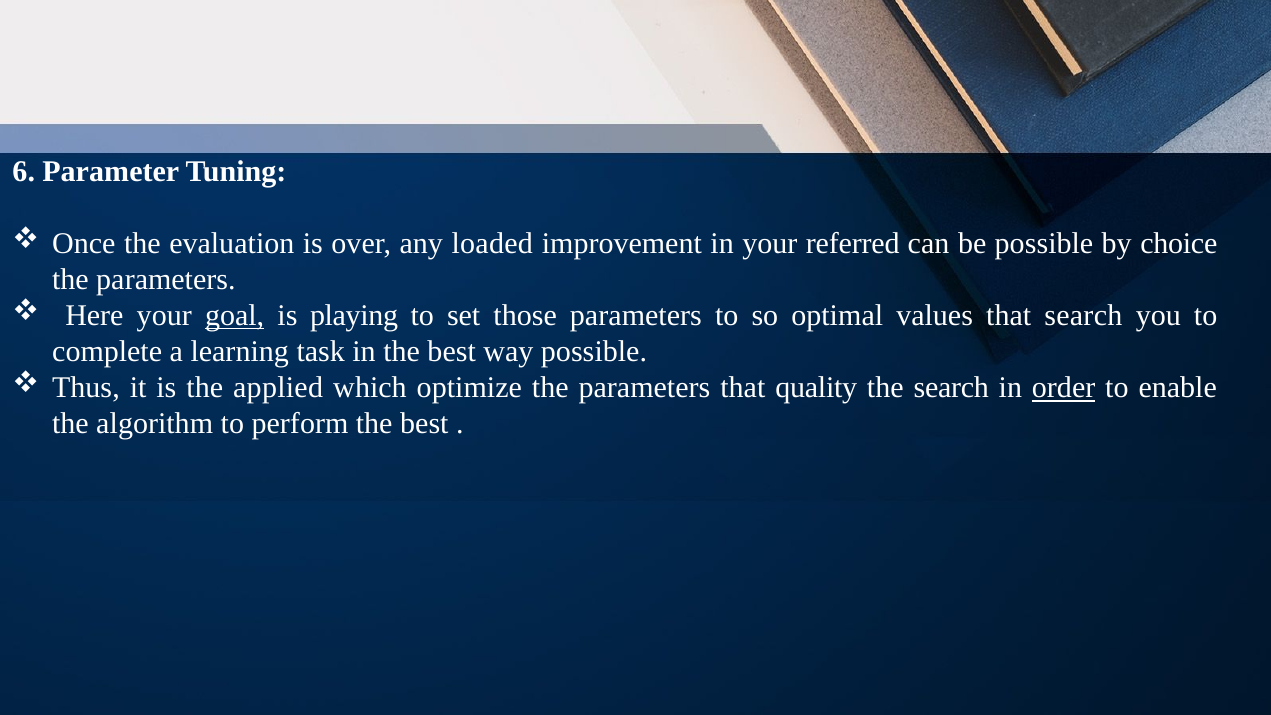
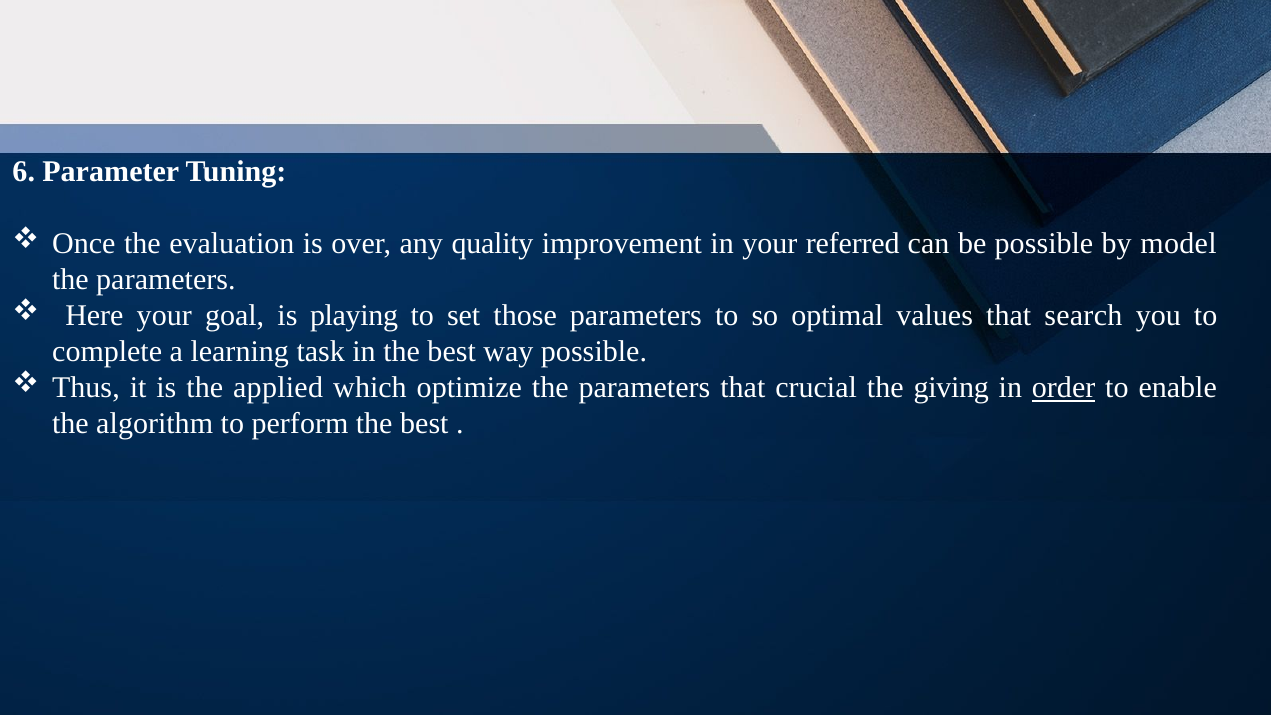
loaded: loaded -> quality
choice: choice -> model
goal underline: present -> none
quality: quality -> crucial
the search: search -> giving
